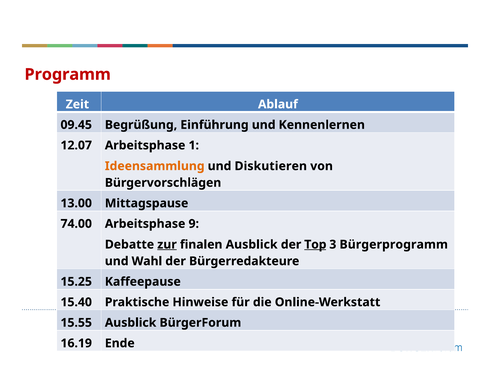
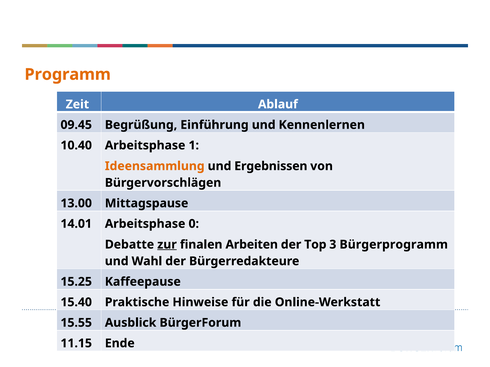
Programm colour: red -> orange
12.07: 12.07 -> 10.40
Diskutieren: Diskutieren -> Ergebnissen
74.00: 74.00 -> 14.01
9: 9 -> 0
finalen Ausblick: Ausblick -> Arbeiten
Top underline: present -> none
16.19: 16.19 -> 11.15
